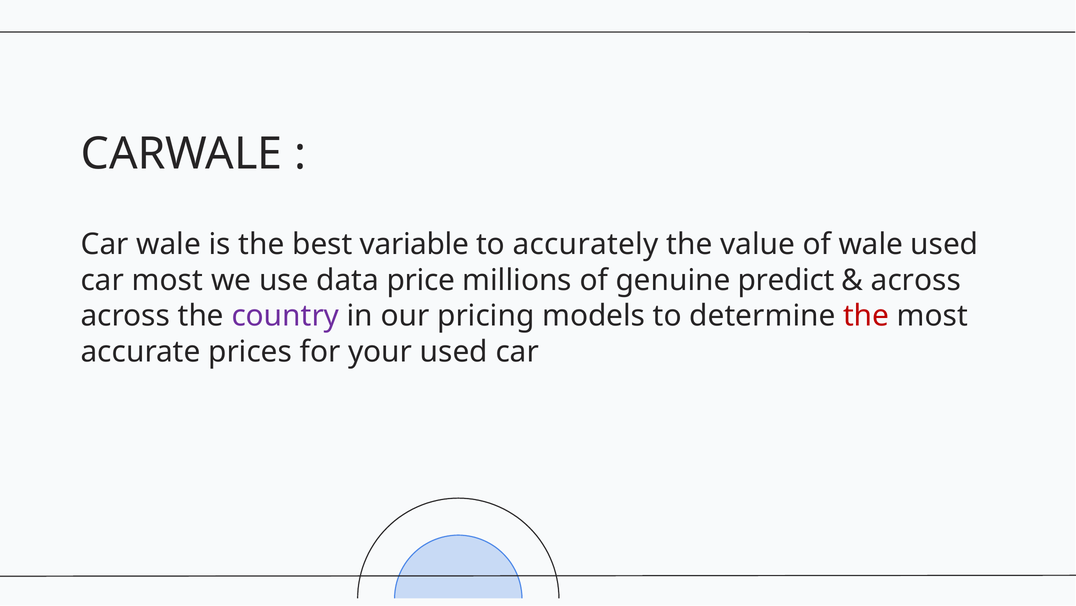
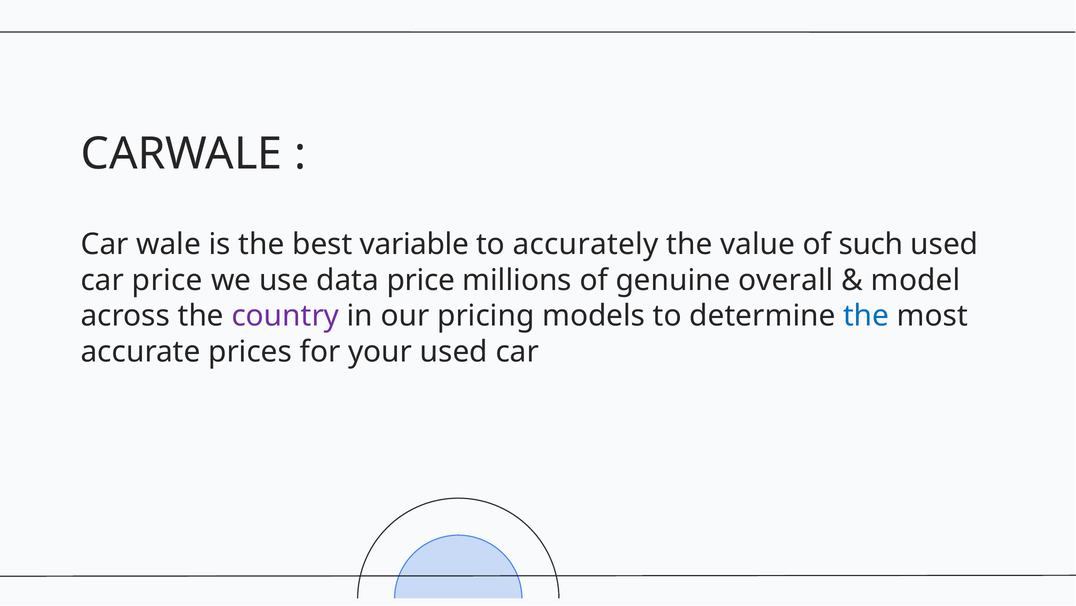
of wale: wale -> such
car most: most -> price
predict: predict -> overall
across at (916, 280): across -> model
the at (866, 316) colour: red -> blue
